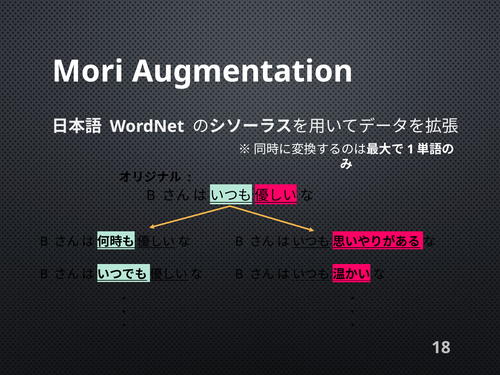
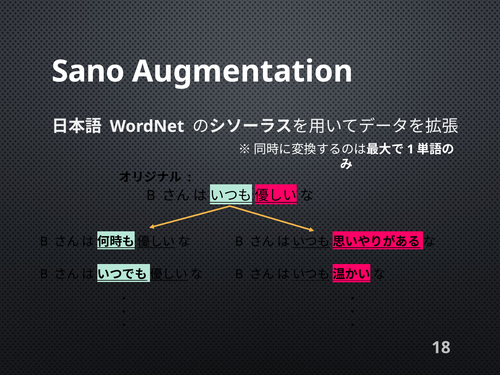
Mori: Mori -> Sano
